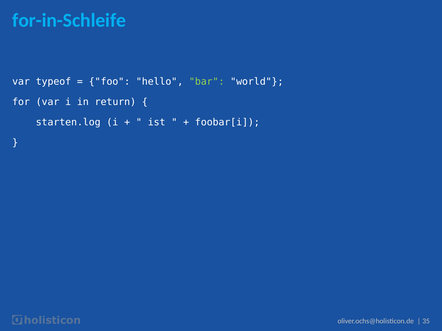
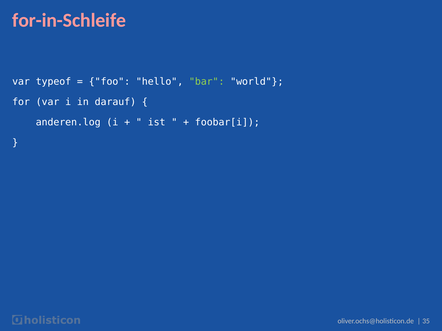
for-in-Schleife colour: light blue -> pink
return: return -> darauf
starten.log: starten.log -> anderen.log
